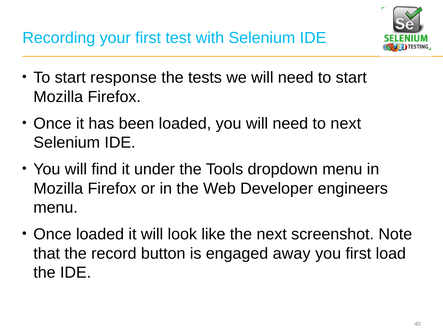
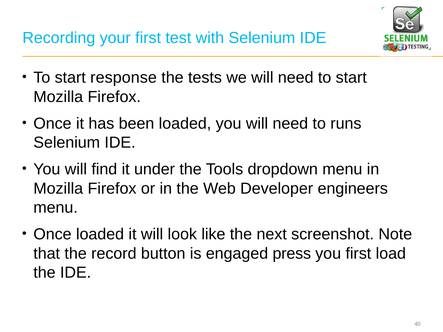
to next: next -> runs
away: away -> press
